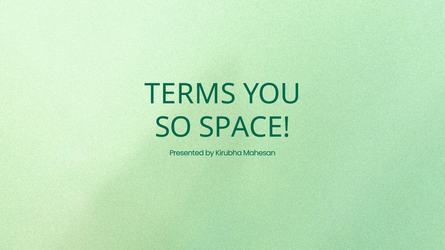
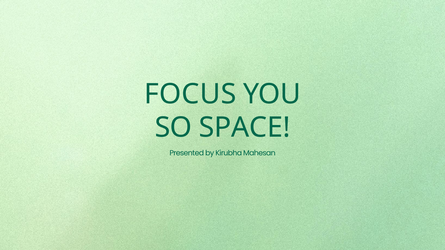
TERMS: TERMS -> FOCUS
